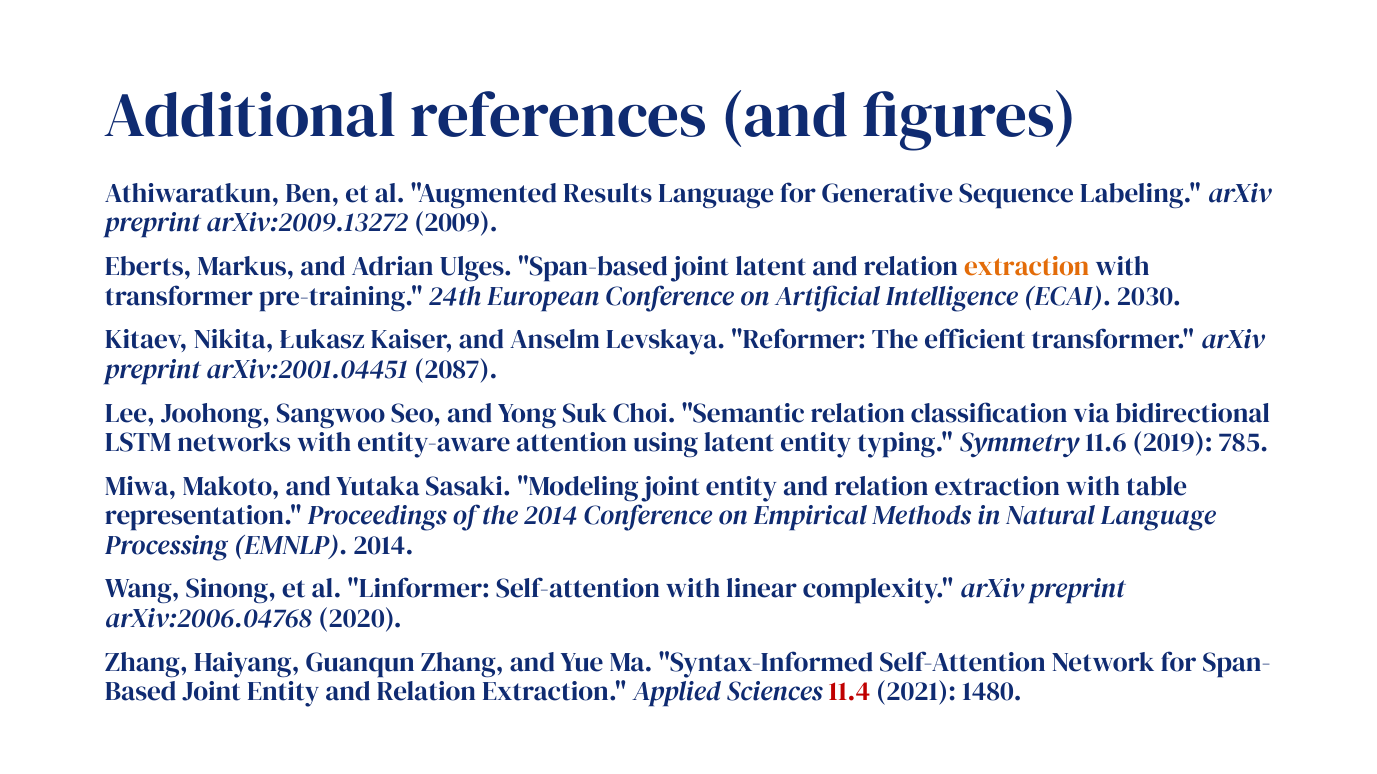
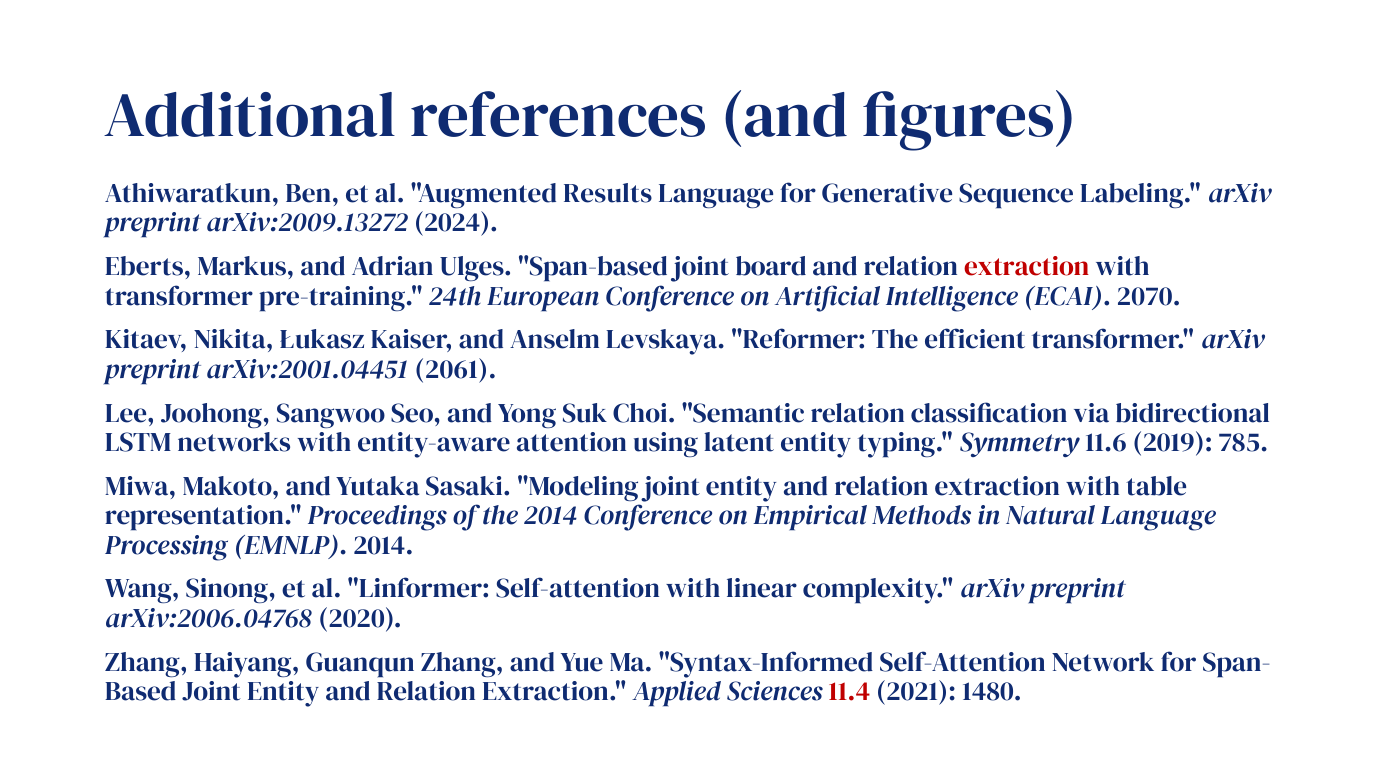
2009: 2009 -> 2024
joint latent: latent -> board
extraction at (1027, 267) colour: orange -> red
2030: 2030 -> 2070
2087: 2087 -> 2061
